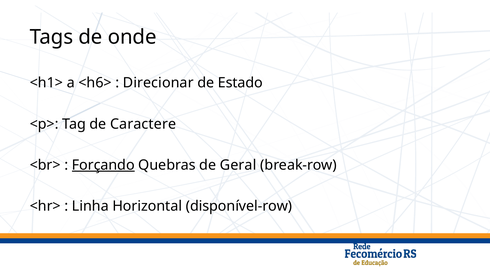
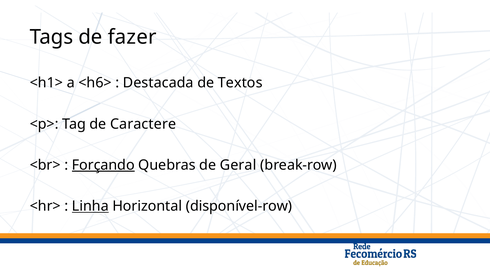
onde: onde -> fazer
Direcionar: Direcionar -> Destacada
Estado: Estado -> Textos
Linha underline: none -> present
